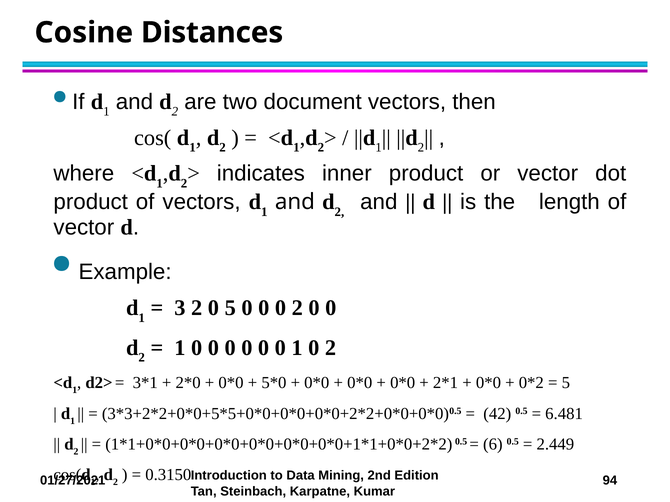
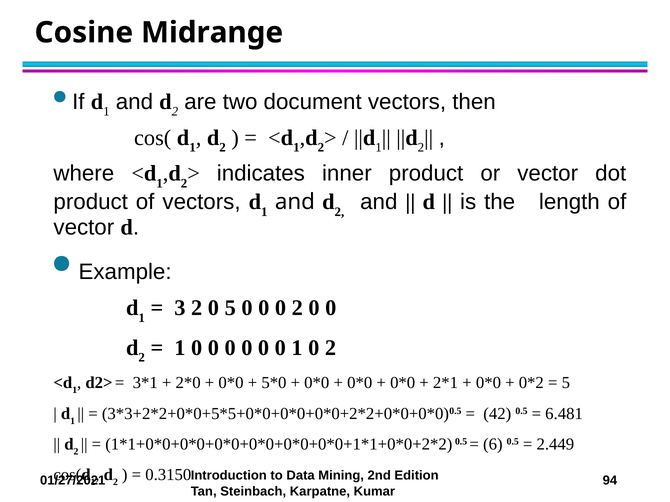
Distances: Distances -> Midrange
